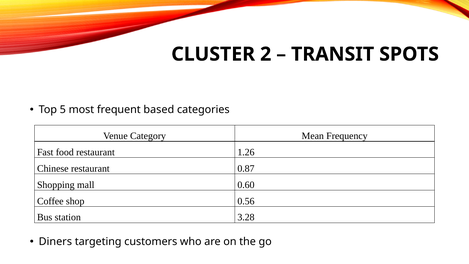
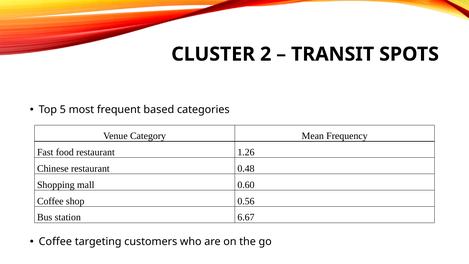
0.87: 0.87 -> 0.48
3.28: 3.28 -> 6.67
Diners at (55, 242): Diners -> Coffee
